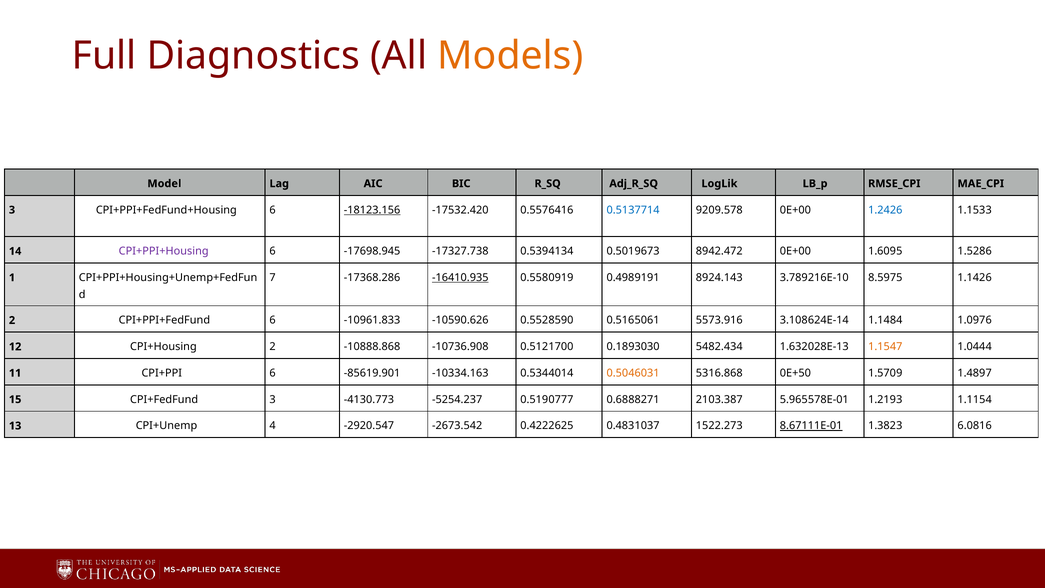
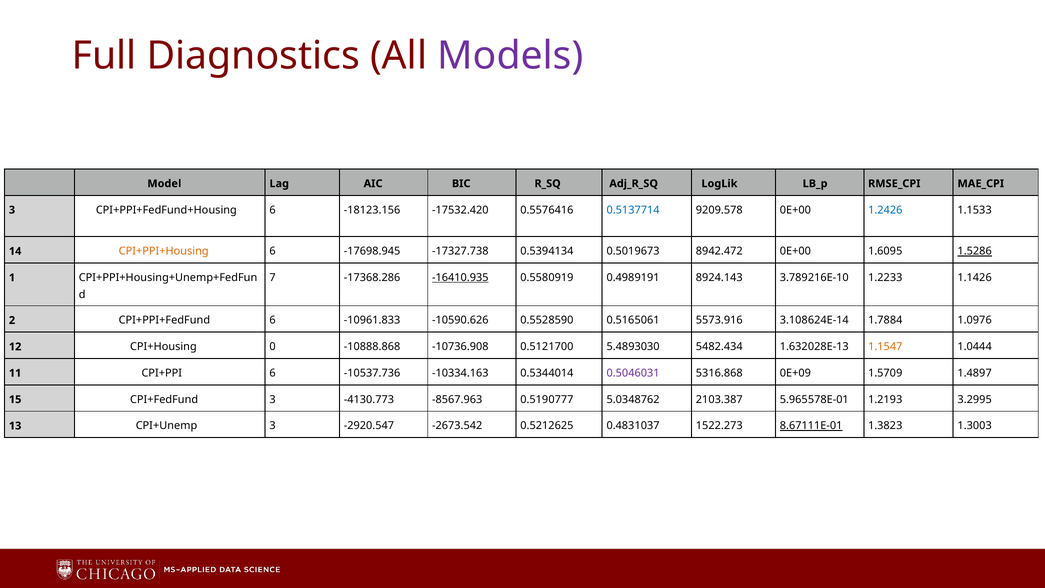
Models colour: orange -> purple
-18123.156 underline: present -> none
CPI+PPI+Housing colour: purple -> orange
1.5286 underline: none -> present
8.5975: 8.5975 -> 1.2233
1.1484: 1.1484 -> 1.7884
CPI+Housing 2: 2 -> 0
0.1893030: 0.1893030 -> 5.4893030
-85619.901: -85619.901 -> -10537.736
0.5046031 colour: orange -> purple
0E+50: 0E+50 -> 0E+09
-5254.237: -5254.237 -> -8567.963
0.6888271: 0.6888271 -> 5.0348762
1.1154: 1.1154 -> 3.2995
CPI+Unemp 4: 4 -> 3
0.4222625: 0.4222625 -> 0.5212625
6.0816: 6.0816 -> 1.3003
